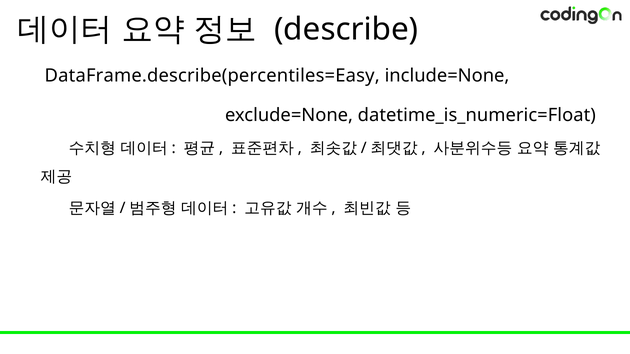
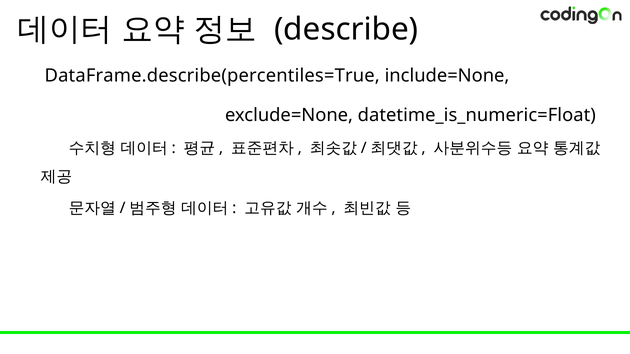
DataFrame.describe(percentiles=Easy: DataFrame.describe(percentiles=Easy -> DataFrame.describe(percentiles=True
